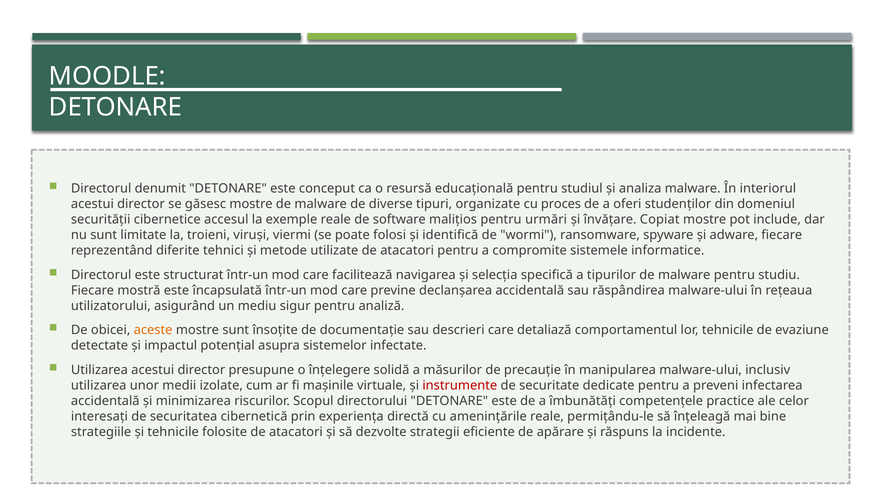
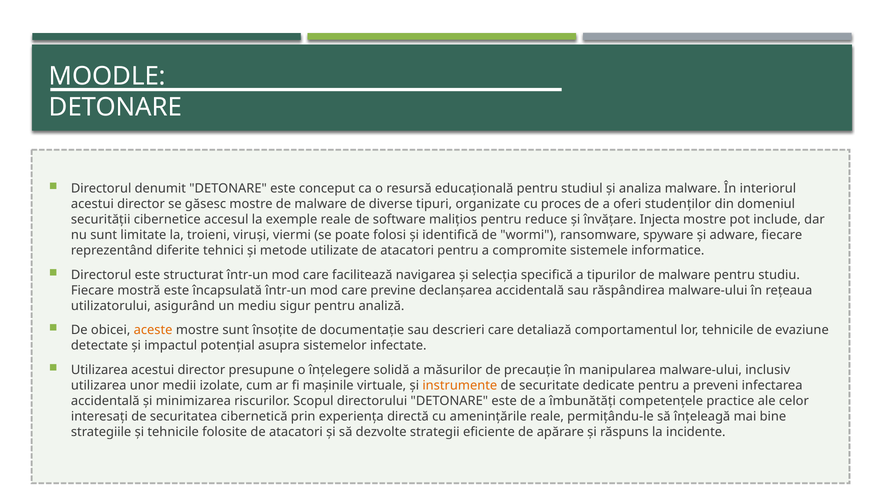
urmări: urmări -> reduce
Copiat: Copiat -> Injecta
instrumente colour: red -> orange
